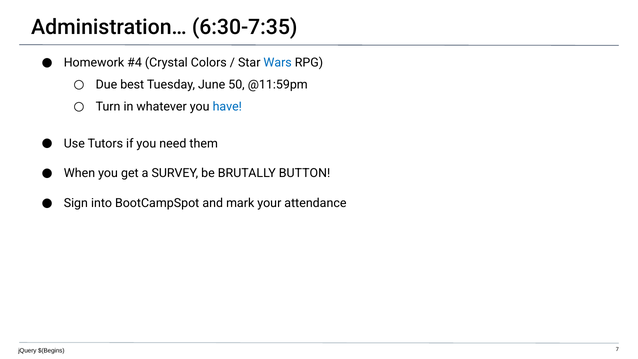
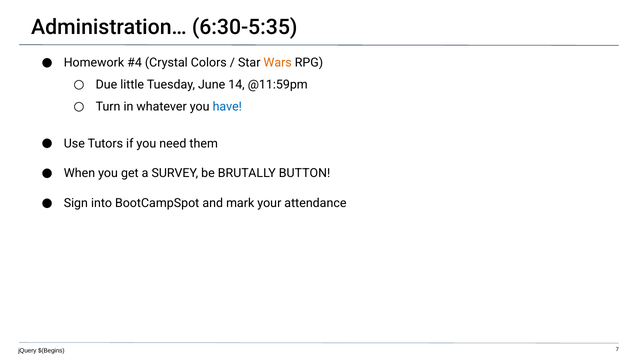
6:30-7:35: 6:30-7:35 -> 6:30-5:35
Wars colour: blue -> orange
best: best -> little
50: 50 -> 14
